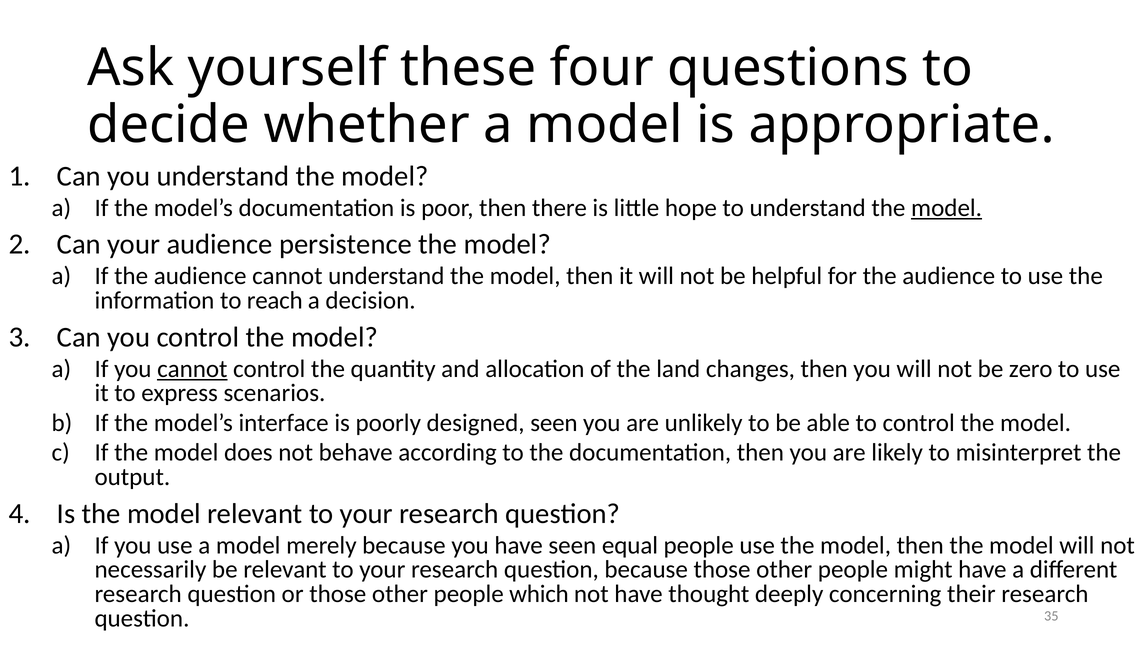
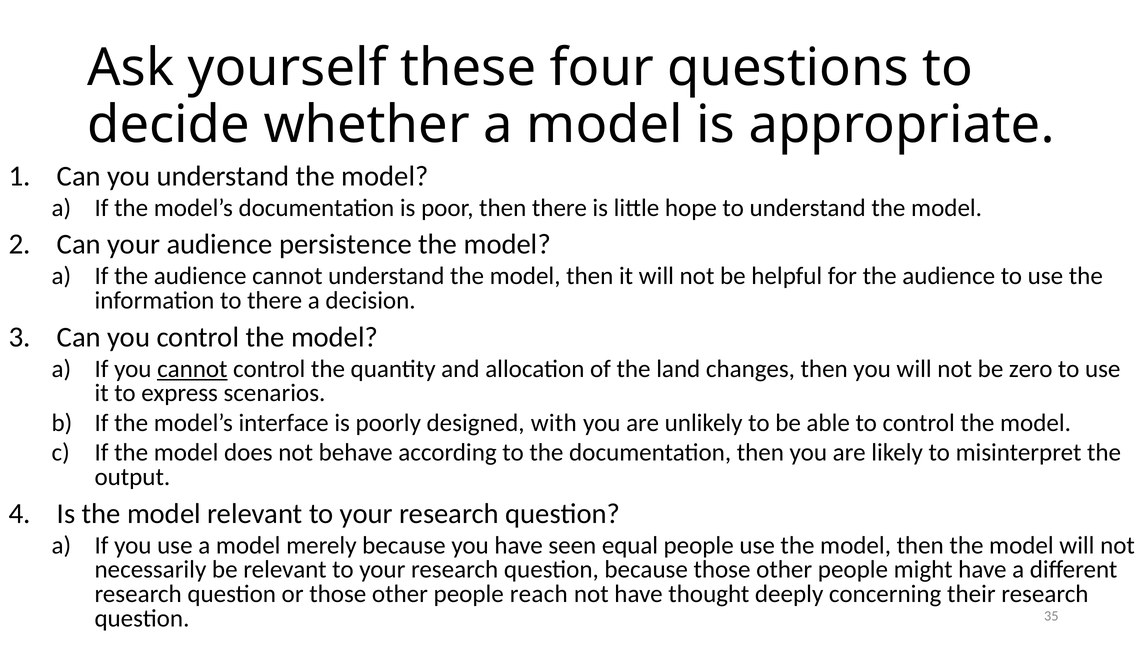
model at (947, 208) underline: present -> none
to reach: reach -> there
designed seen: seen -> with
which: which -> reach
